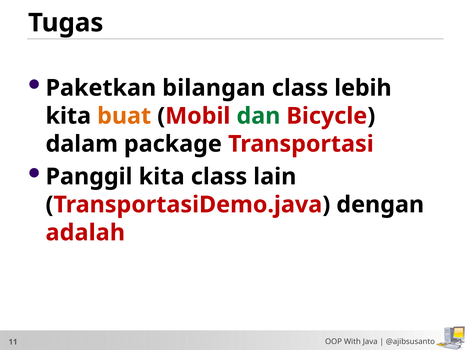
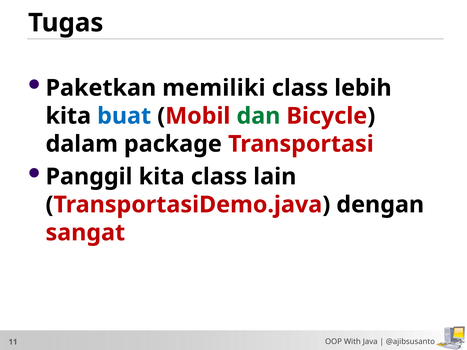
bilangan: bilangan -> memiliki
buat colour: orange -> blue
adalah: adalah -> sangat
